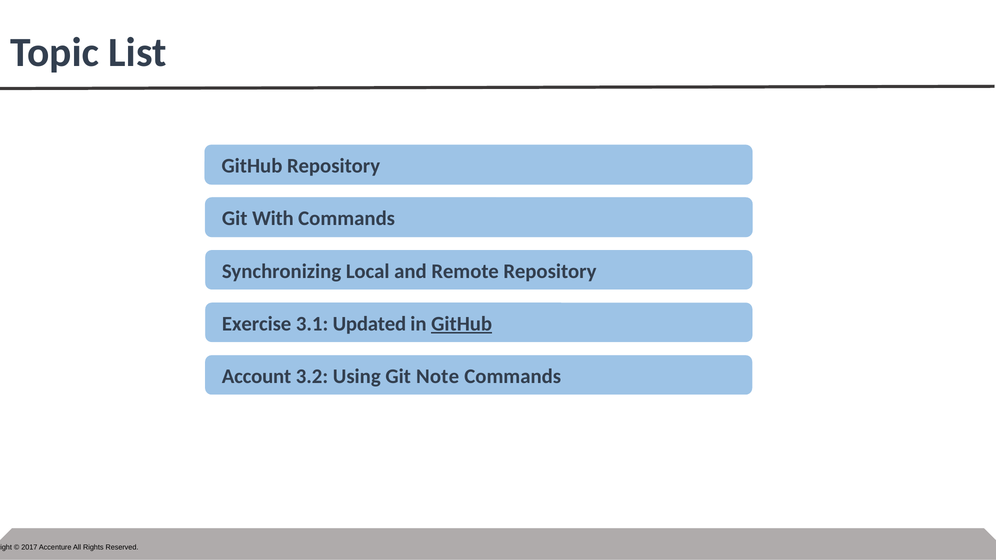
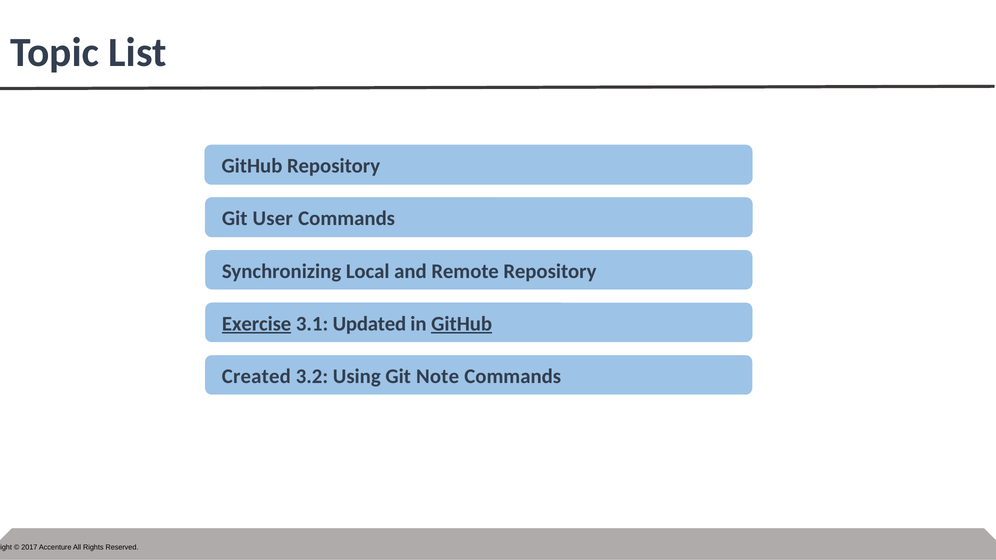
With: With -> User
Exercise underline: none -> present
Account: Account -> Created
